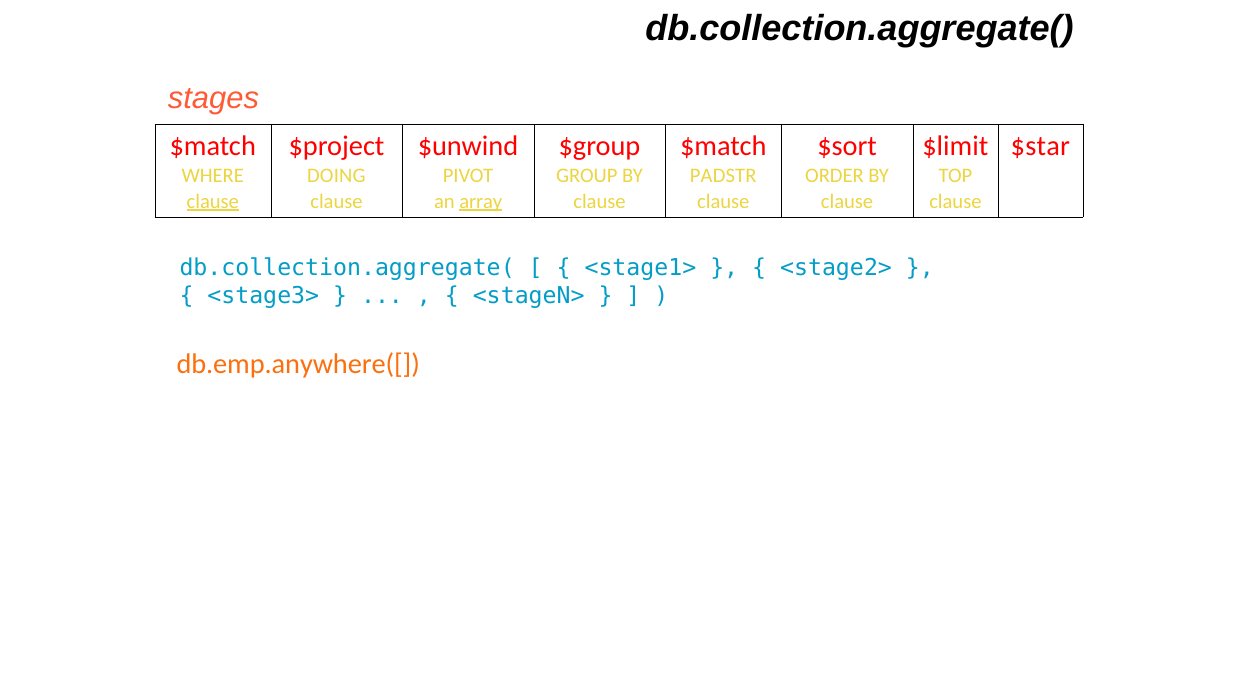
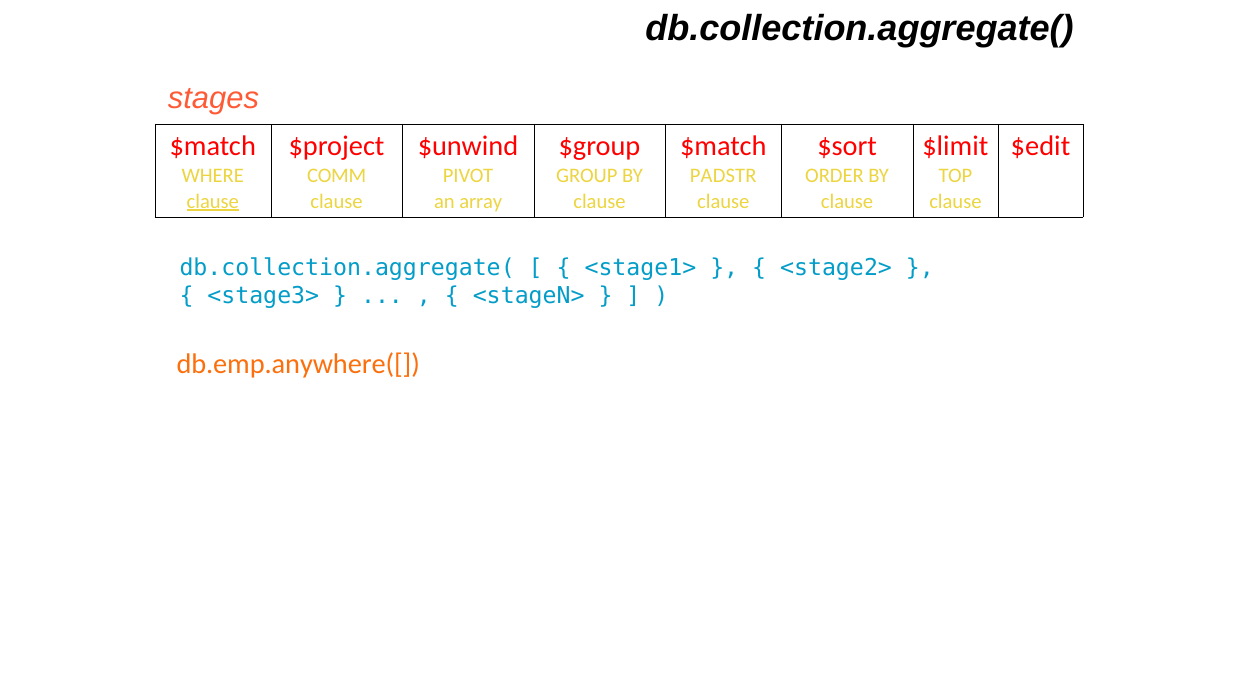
$star: $star -> $edit
DOING: DOING -> COMM
array underline: present -> none
